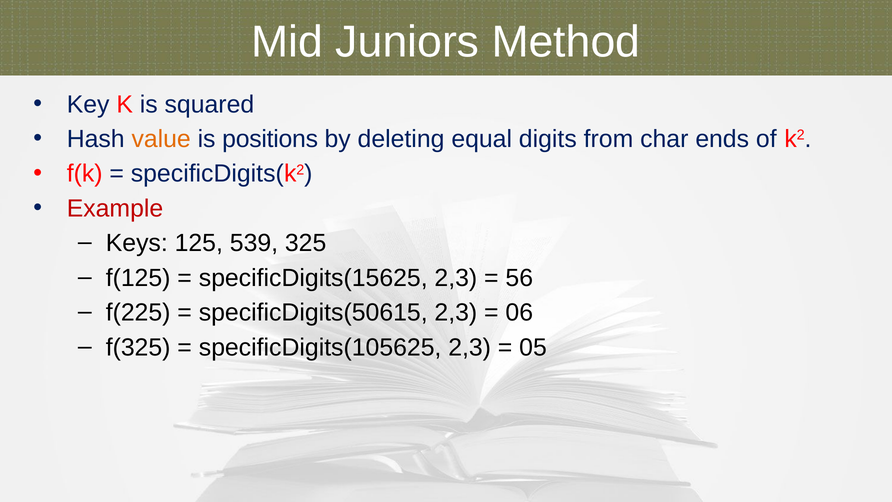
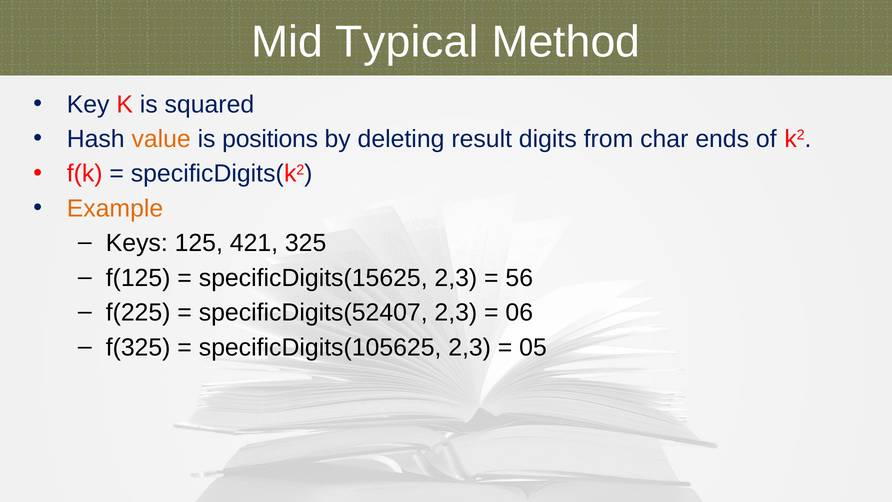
Juniors: Juniors -> Typical
equal: equal -> result
Example colour: red -> orange
539: 539 -> 421
specificDigits(50615: specificDigits(50615 -> specificDigits(52407
